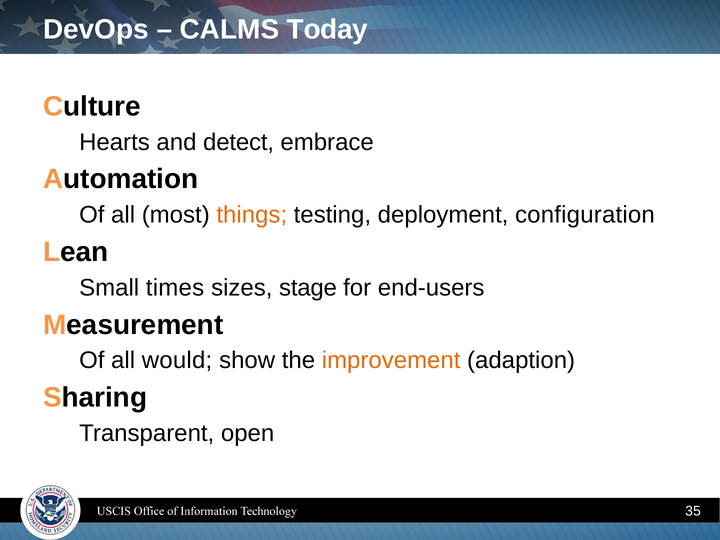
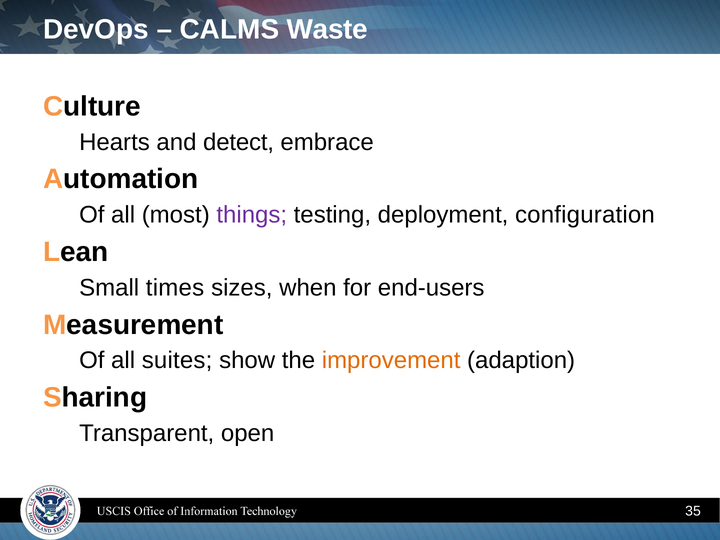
Today: Today -> Waste
things colour: orange -> purple
stage: stage -> when
would: would -> suites
